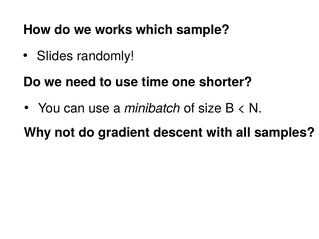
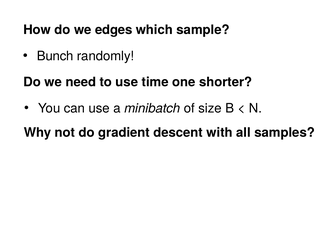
works: works -> edges
Slides: Slides -> Bunch
